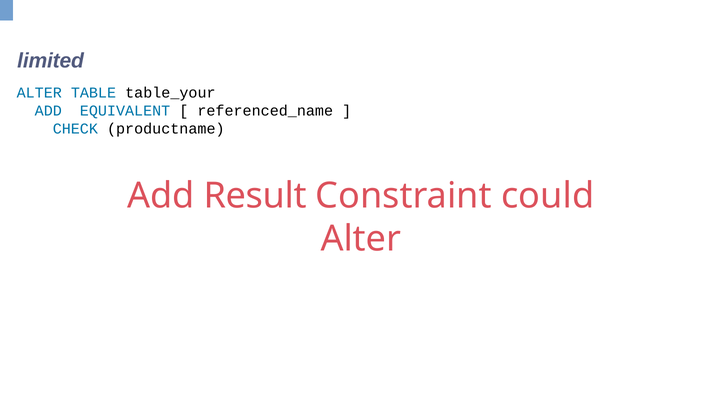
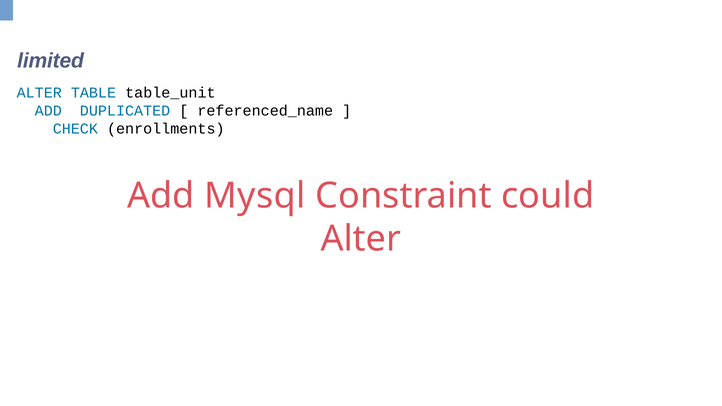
table_your: table_your -> table_unit
EQUIVALENT: EQUIVALENT -> DUPLICATED
productname: productname -> enrollments
Result: Result -> Mysql
